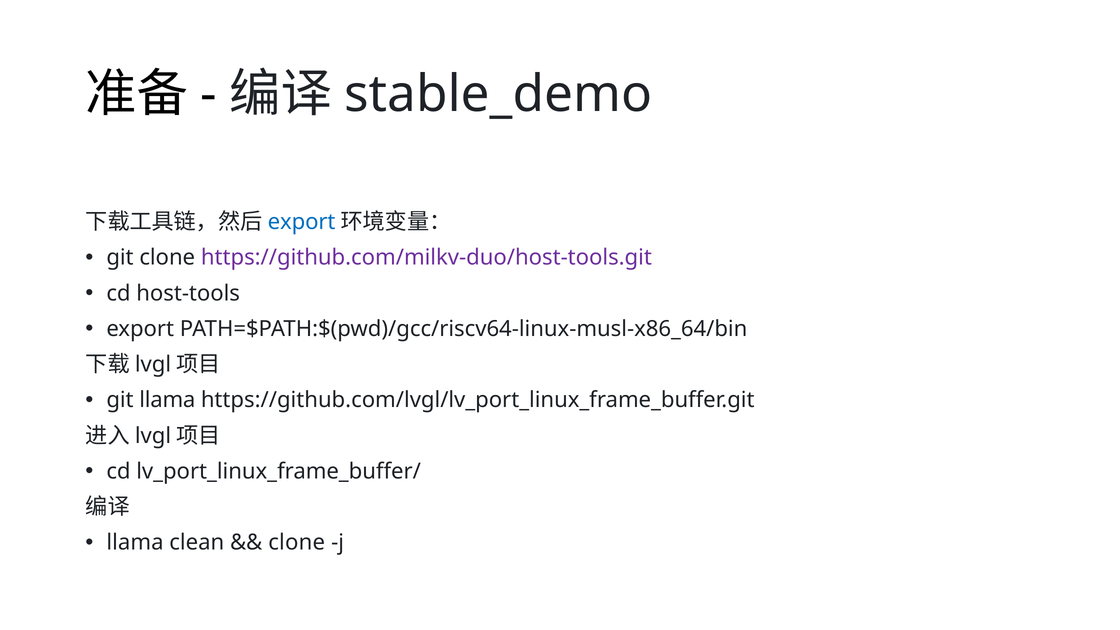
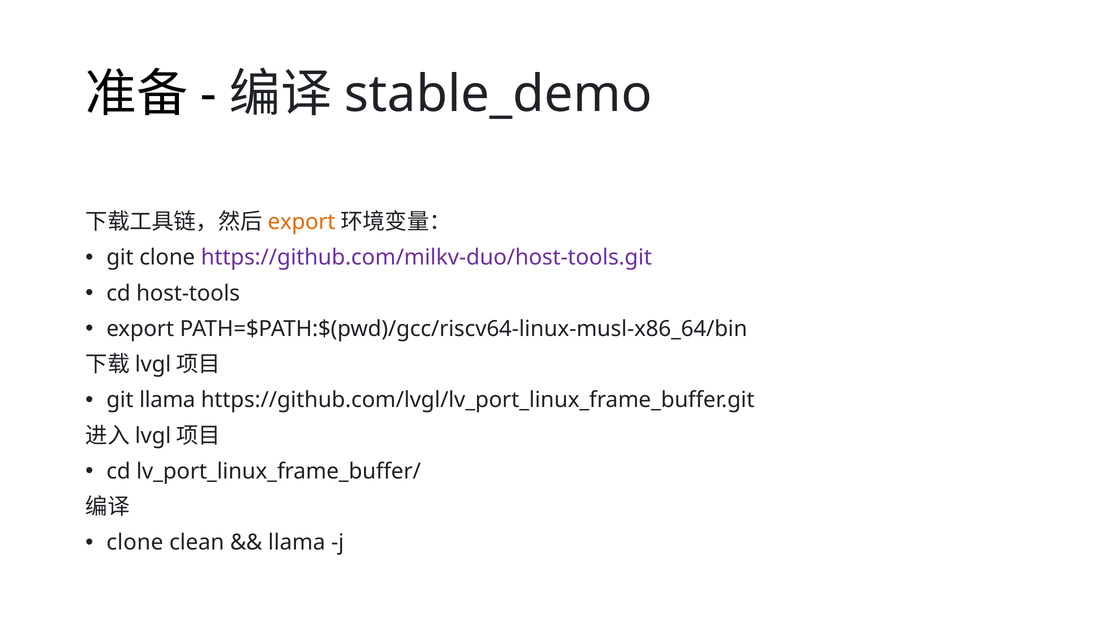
export at (302, 222) colour: blue -> orange
llama at (135, 543): llama -> clone
clone at (297, 543): clone -> llama
